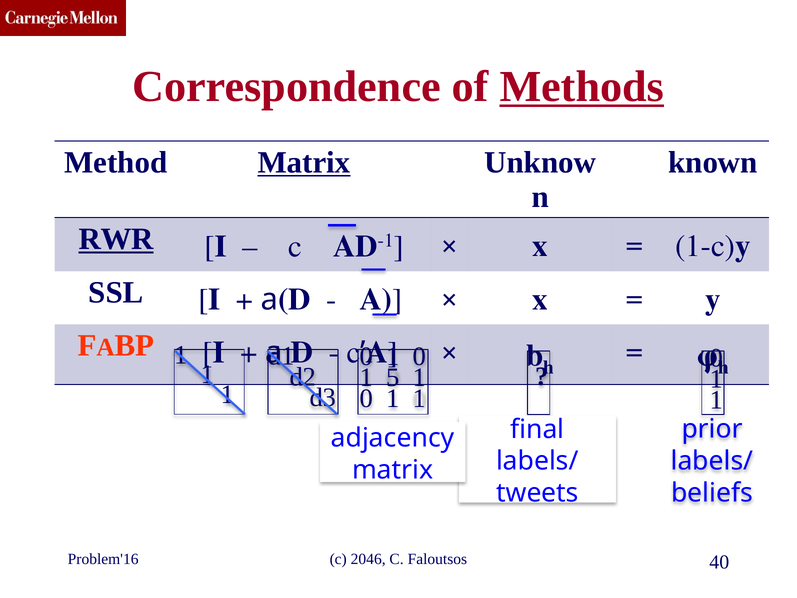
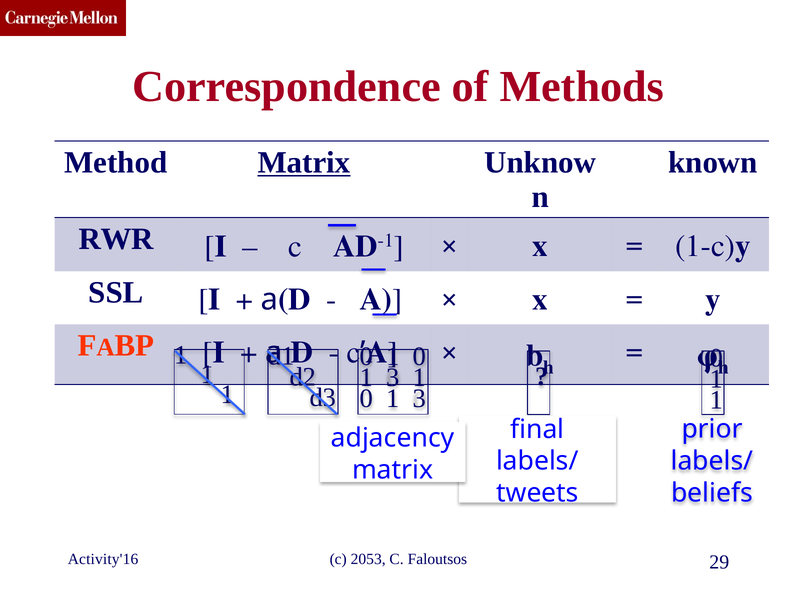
Methods underline: present -> none
RWR underline: present -> none
5 at (393, 377): 5 -> 3
1 at (419, 398): 1 -> 3
Problem'16: Problem'16 -> Activity'16
2046: 2046 -> 2053
40: 40 -> 29
